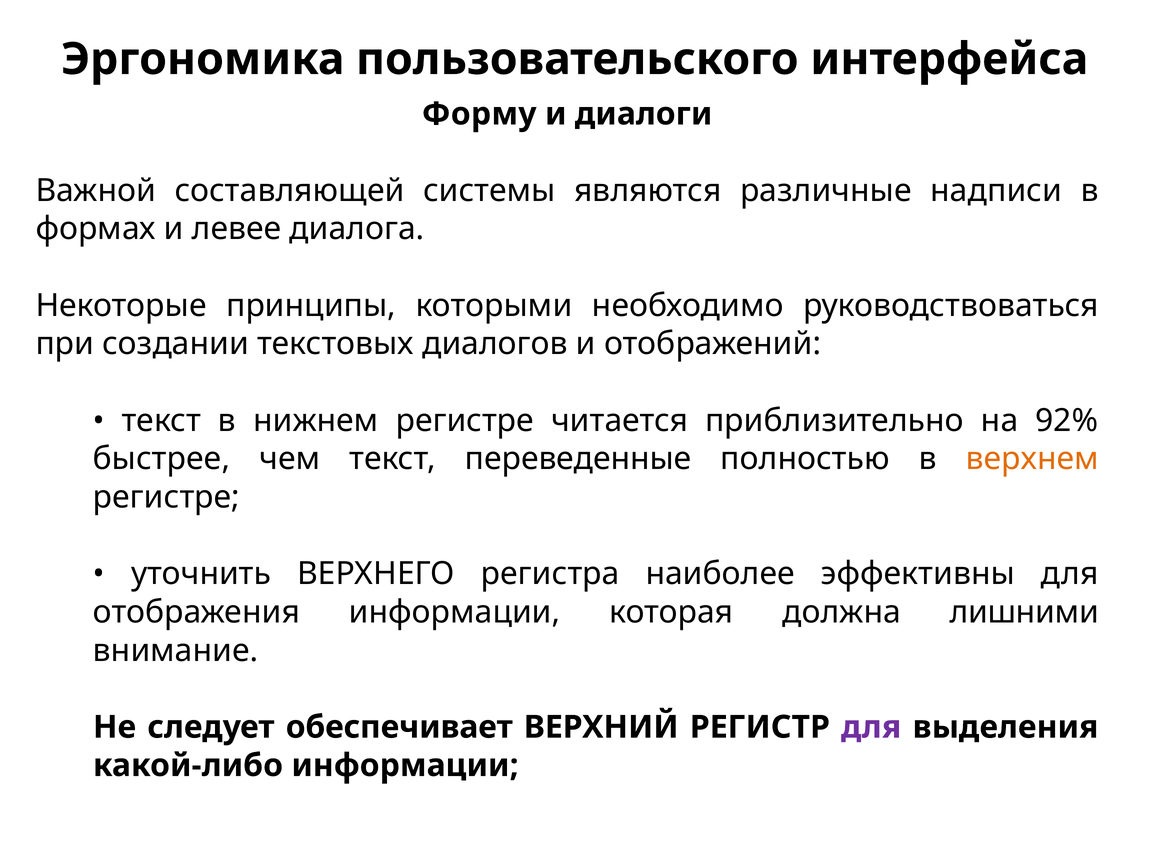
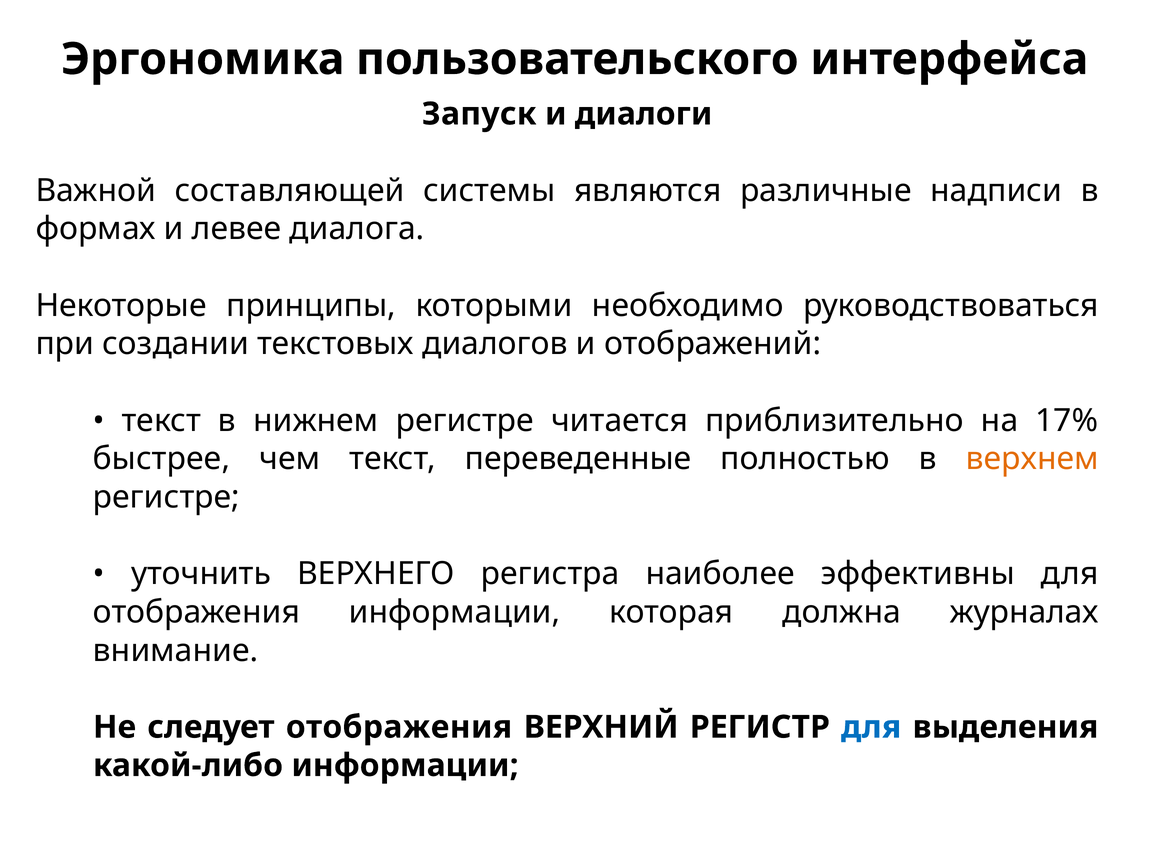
Форму: Форму -> Запуск
92%: 92% -> 17%
лишними: лишними -> журналах
следует обеспечивает: обеспечивает -> отображения
для at (871, 727) colour: purple -> blue
